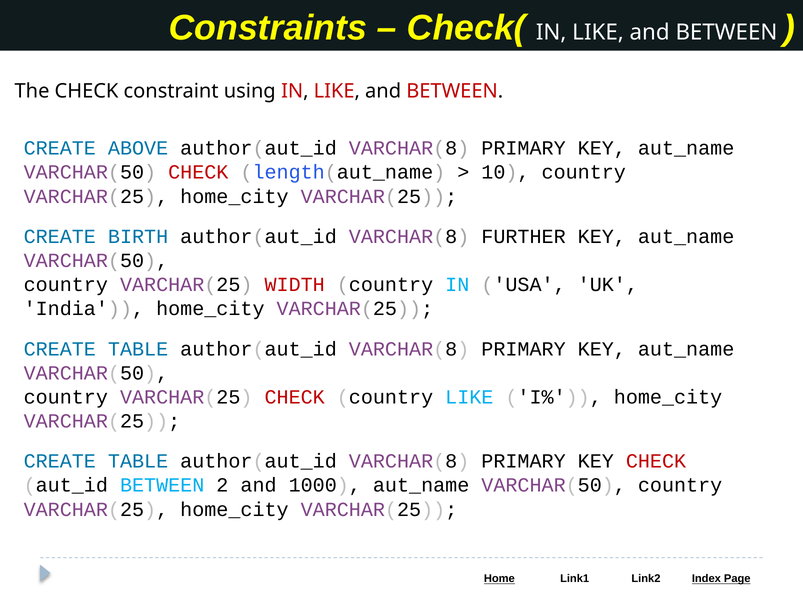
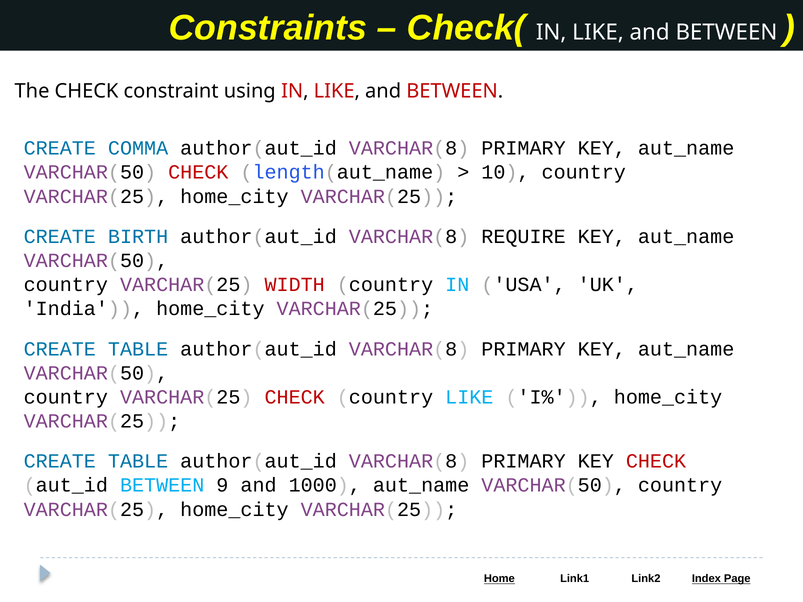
ABOVE: ABOVE -> COMMA
FURTHER: FURTHER -> REQUIRE
2: 2 -> 9
